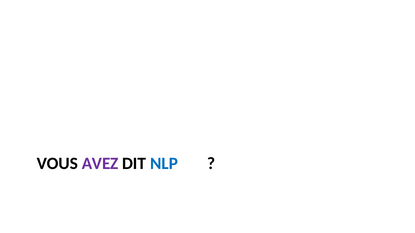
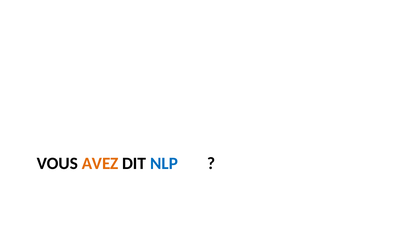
AVEZ colour: purple -> orange
